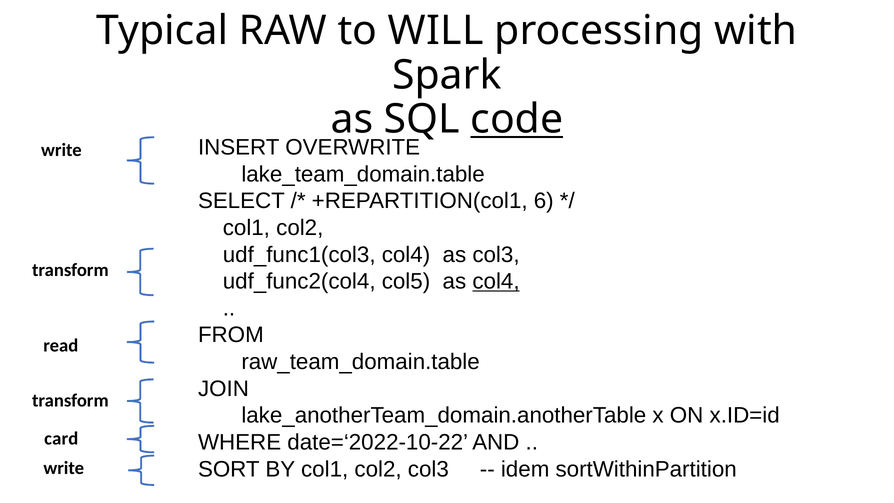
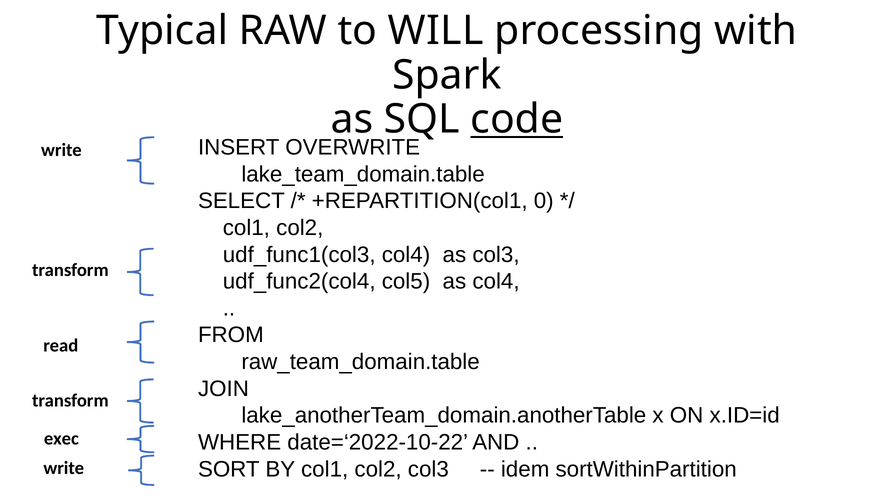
6: 6 -> 0
col4 at (496, 281) underline: present -> none
card: card -> exec
